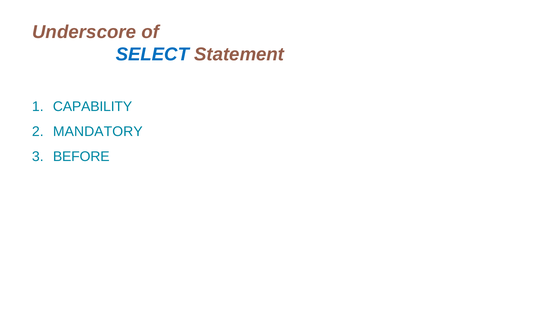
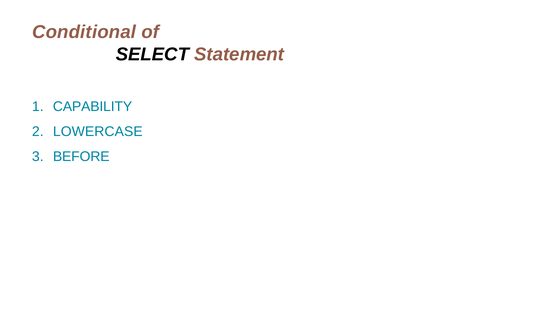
Underscore: Underscore -> Conditional
SELECT colour: blue -> black
MANDATORY: MANDATORY -> LOWERCASE
